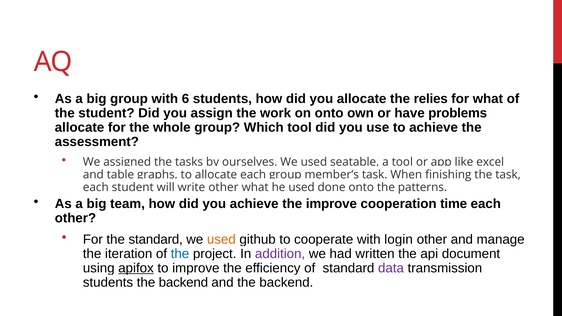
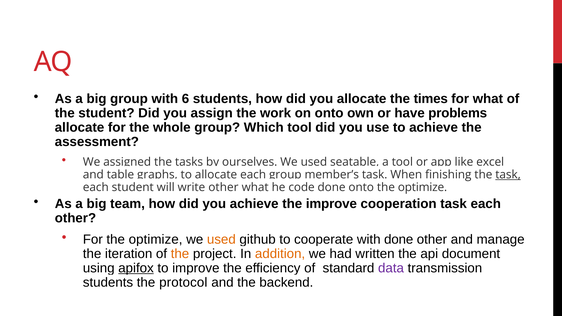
relies: relies -> times
task at (508, 175) underline: none -> present
he used: used -> code
onto the patterns: patterns -> optimize
cooperation time: time -> task
For the standard: standard -> optimize
with login: login -> done
the at (180, 254) colour: blue -> orange
addition colour: purple -> orange
backend at (183, 282): backend -> protocol
